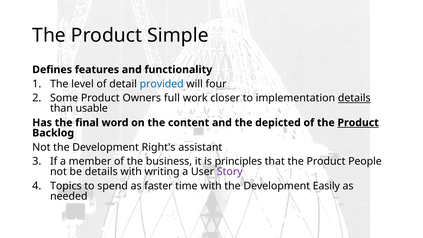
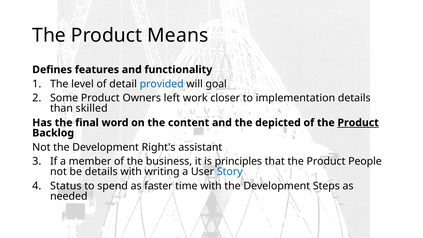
Simple: Simple -> Means
four: four -> goal
full: full -> left
details at (354, 98) underline: present -> none
usable: usable -> skilled
Story colour: purple -> blue
Topics: Topics -> Status
Easily: Easily -> Steps
